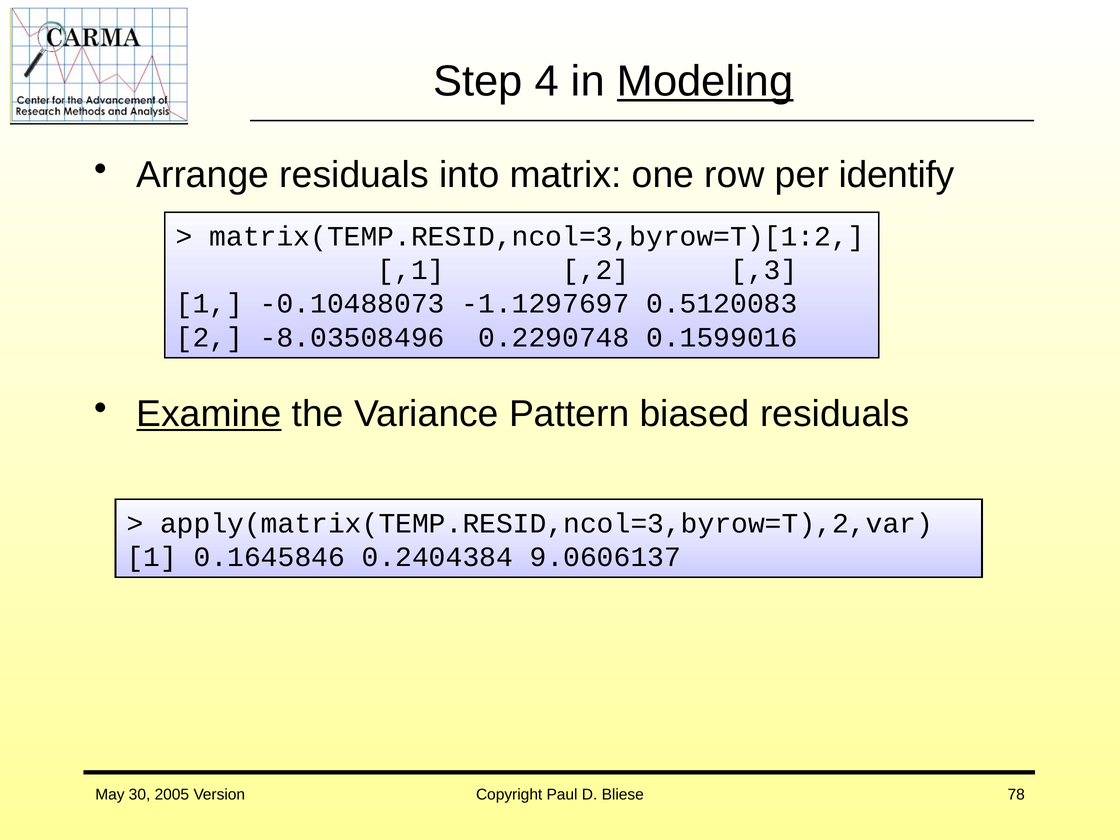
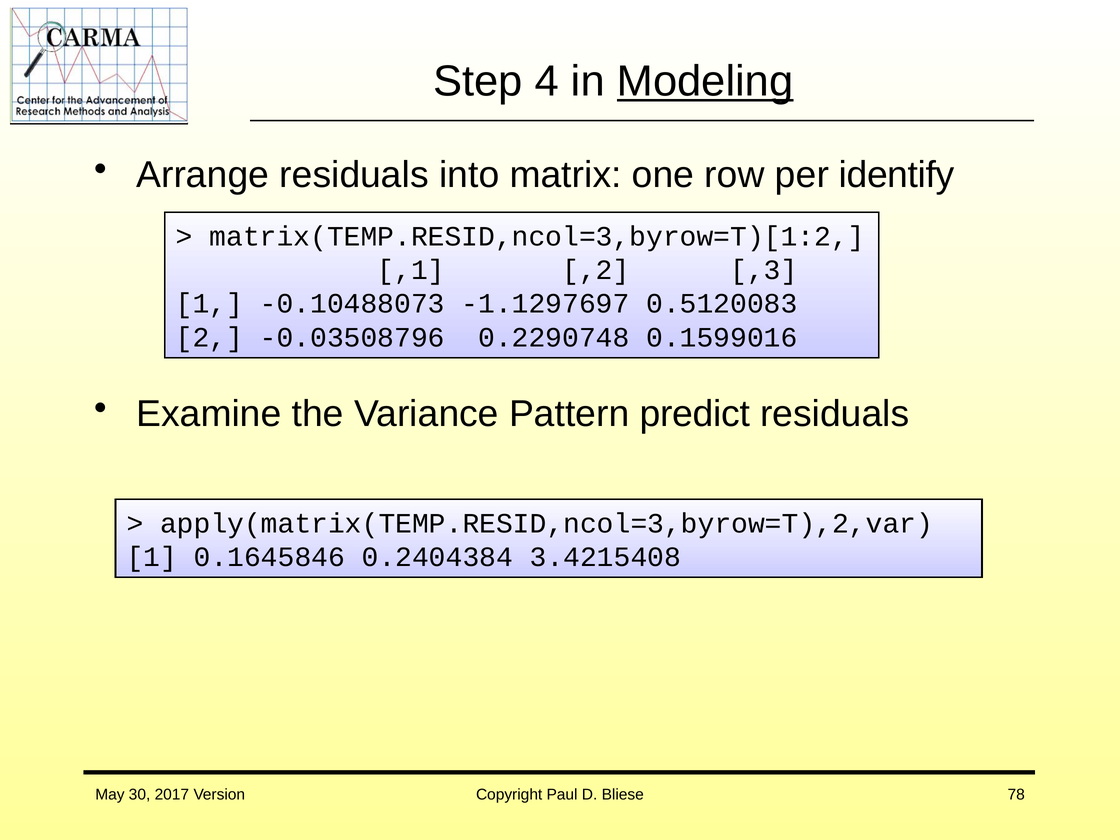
-8.03508496: -8.03508496 -> -0.03508796
Examine underline: present -> none
biased: biased -> predict
9.0606137: 9.0606137 -> 3.4215408
2005: 2005 -> 2017
